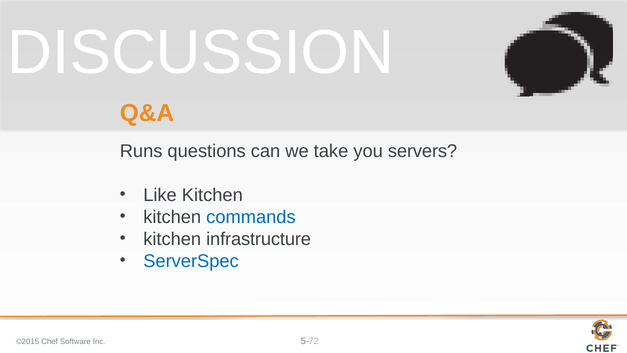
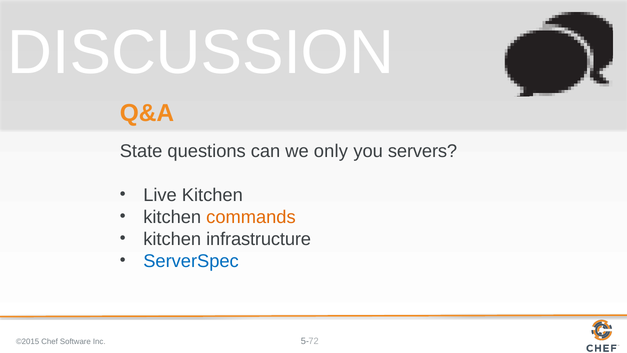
Runs: Runs -> State
take: take -> only
Like: Like -> Live
commands colour: blue -> orange
